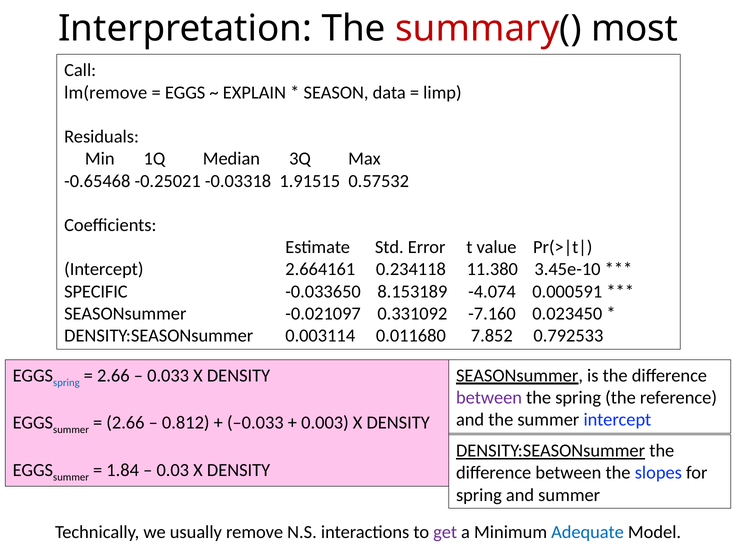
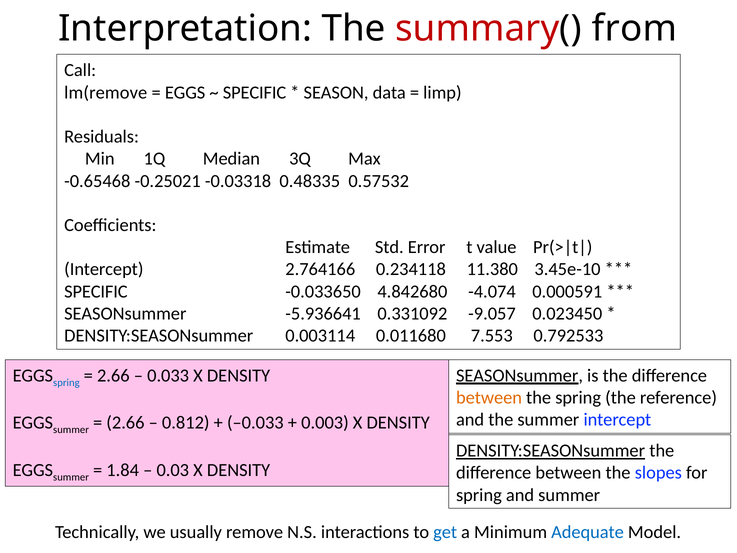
most: most -> from
EXPLAIN at (254, 92): EXPLAIN -> SPECIFIC
1.91515: 1.91515 -> 0.48335
2.664161: 2.664161 -> 2.764166
8.153189: 8.153189 -> 4.842680
-0.021097: -0.021097 -> -5.936641
-7.160: -7.160 -> -9.057
7.852: 7.852 -> 7.553
between at (489, 397) colour: purple -> orange
get colour: purple -> blue
